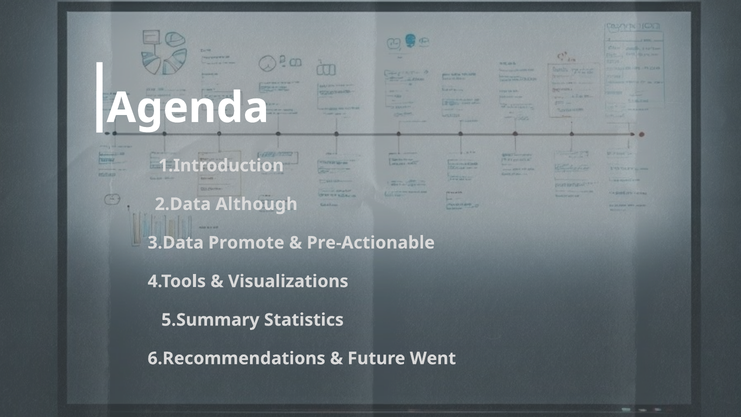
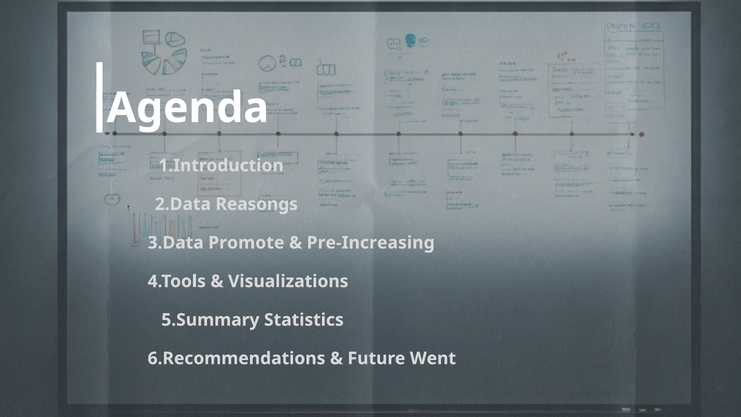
Although: Although -> Reasongs
Pre-Actionable: Pre-Actionable -> Pre-Increasing
